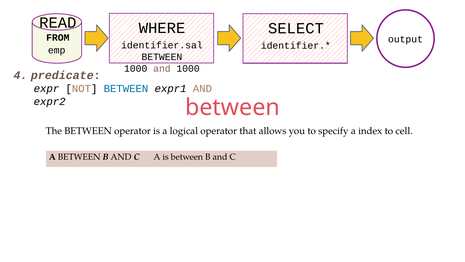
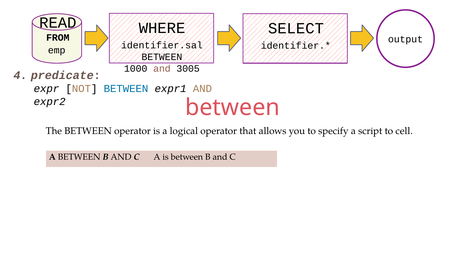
and 1000: 1000 -> 3005
index: index -> script
